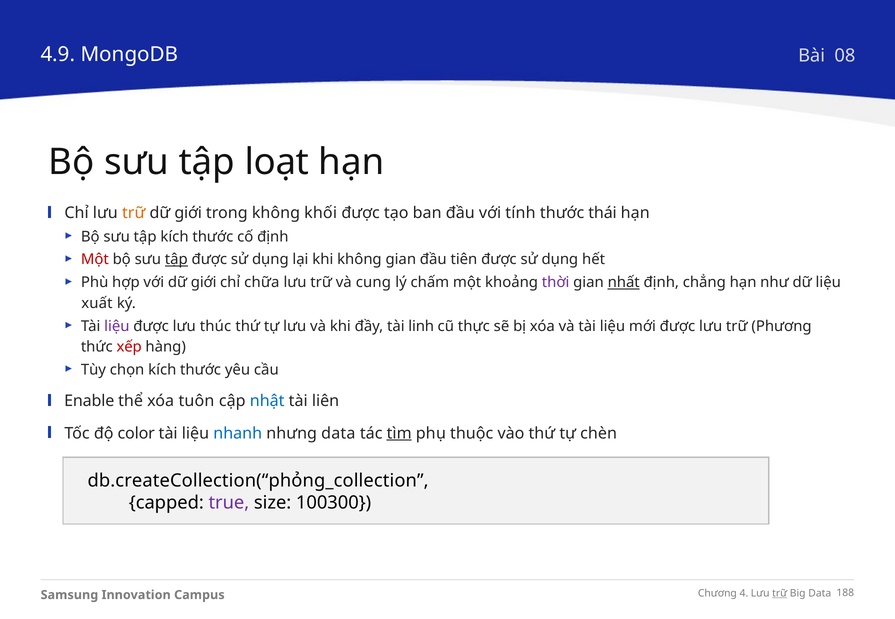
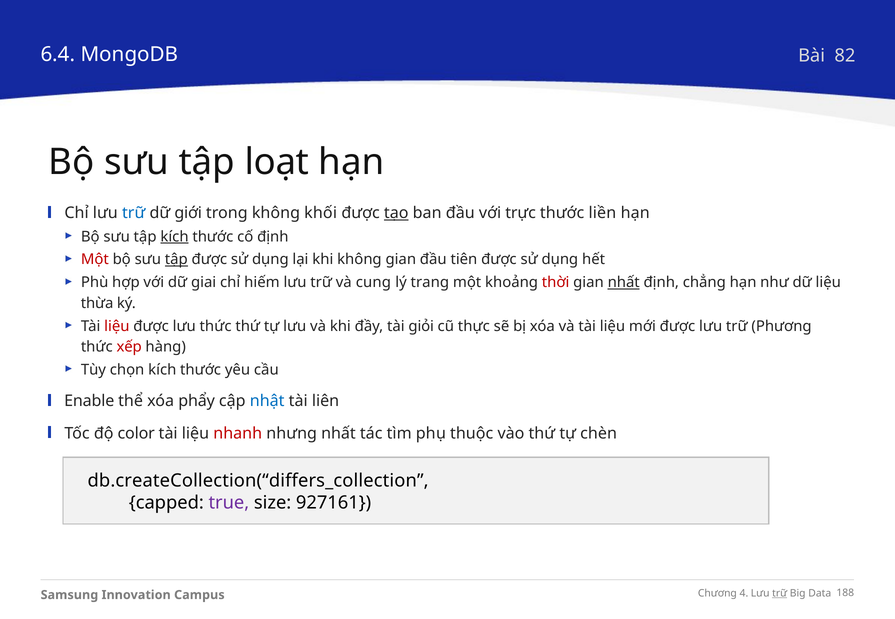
4.9: 4.9 -> 6.4
08: 08 -> 82
trữ at (134, 213) colour: orange -> blue
tạo underline: none -> present
tính: tính -> trực
thái: thái -> liền
kích at (175, 237) underline: none -> present
với dữ giới: giới -> giai
chữa: chữa -> hiếm
chấm: chấm -> trang
thời colour: purple -> red
xuất: xuất -> thừa
liệu at (117, 326) colour: purple -> red
lưu thúc: thúc -> thức
linh: linh -> giỏi
tuôn: tuôn -> phẩy
nhanh colour: blue -> red
nhưng data: data -> nhất
tìm underline: present -> none
db.createCollection(“phỏng_collection: db.createCollection(“phỏng_collection -> db.createCollection(“differs_collection
100300: 100300 -> 927161
